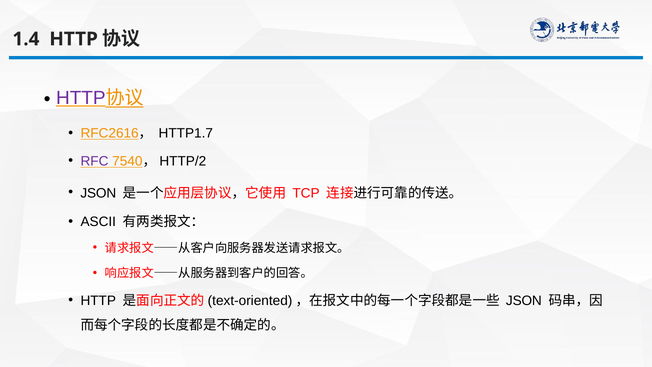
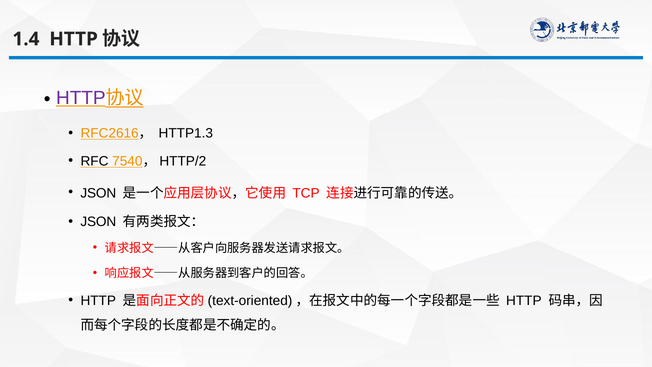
HTTP1.7: HTTP1.7 -> HTTP1.3
RFC colour: purple -> black
ASCII at (98, 222): ASCII -> JSON
JSON at (524, 300): JSON -> HTTP
